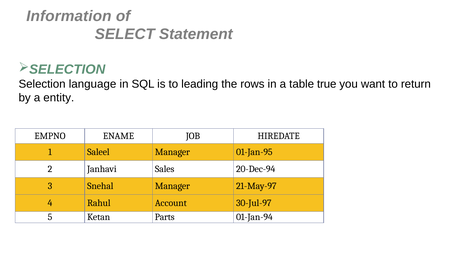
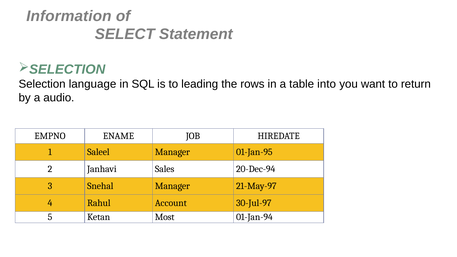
true: true -> into
entity: entity -> audio
Parts: Parts -> Most
